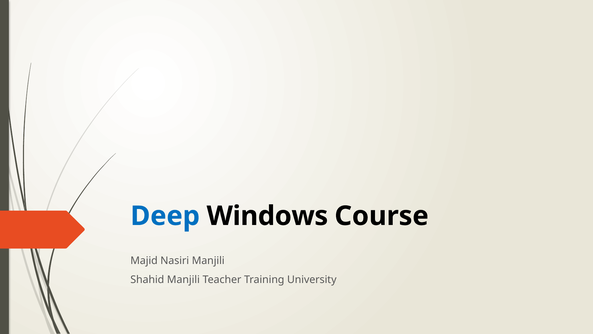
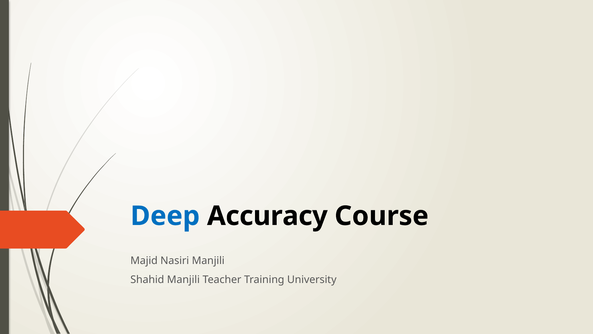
Windows: Windows -> Accuracy
